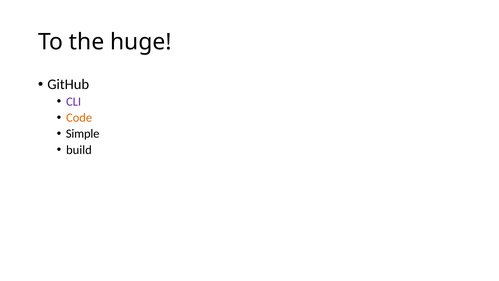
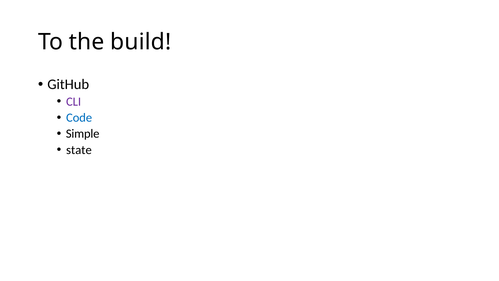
huge: huge -> build
Code colour: orange -> blue
build: build -> state
